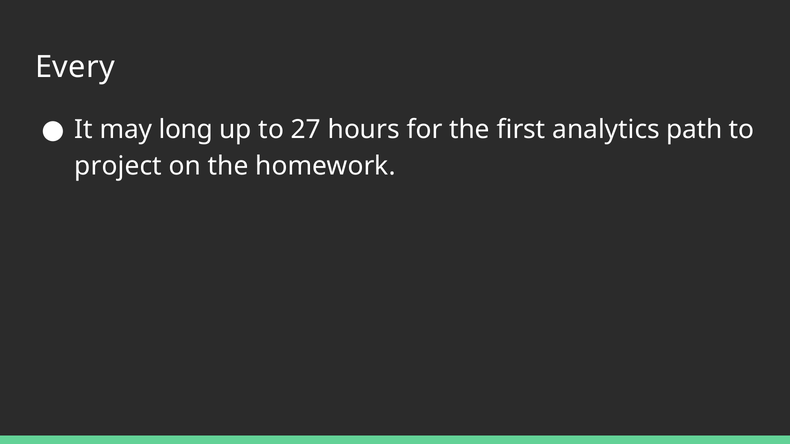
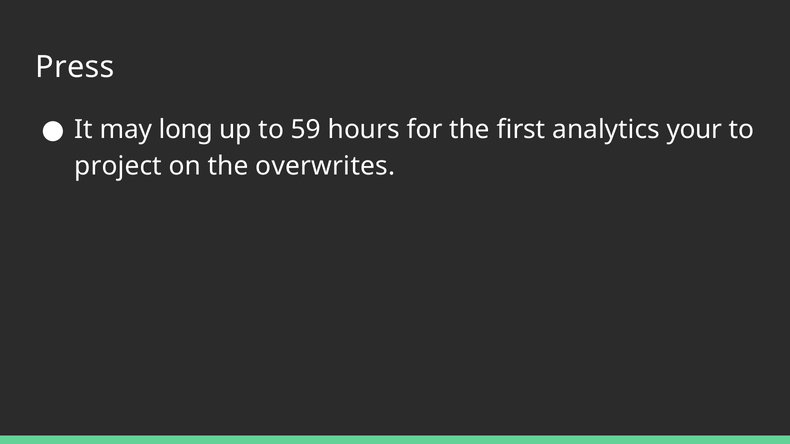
Every: Every -> Press
27: 27 -> 59
path: path -> your
homework: homework -> overwrites
